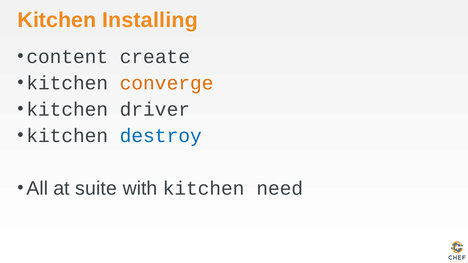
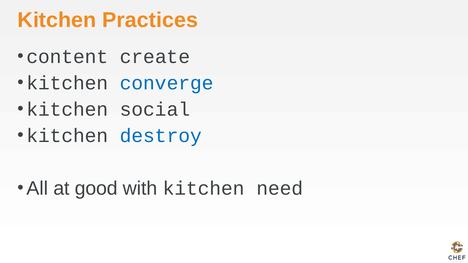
Installing: Installing -> Practices
converge colour: orange -> blue
driver: driver -> social
suite: suite -> good
